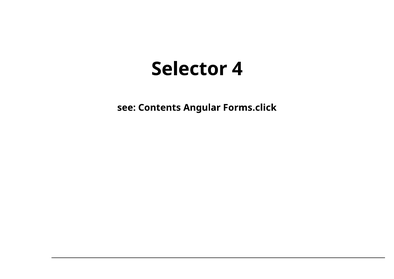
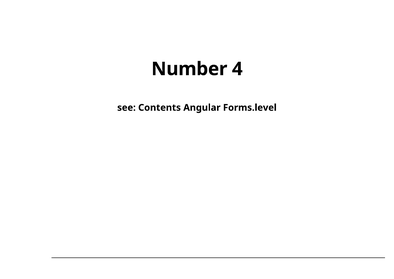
Selector: Selector -> Number
Forms.click: Forms.click -> Forms.level
